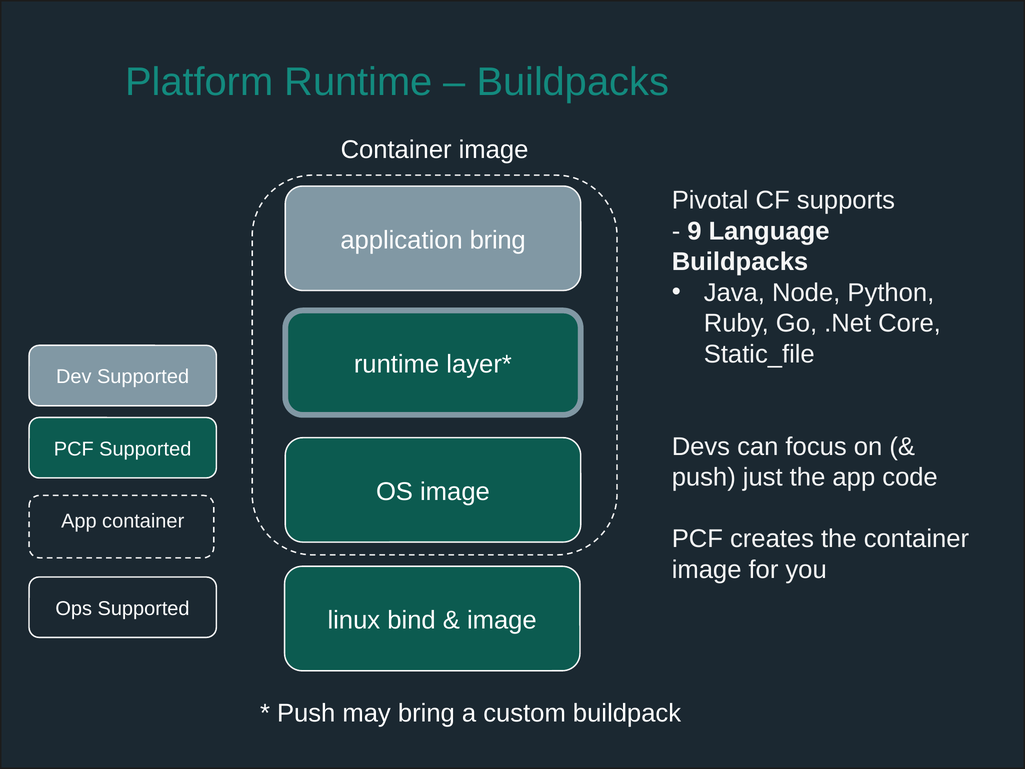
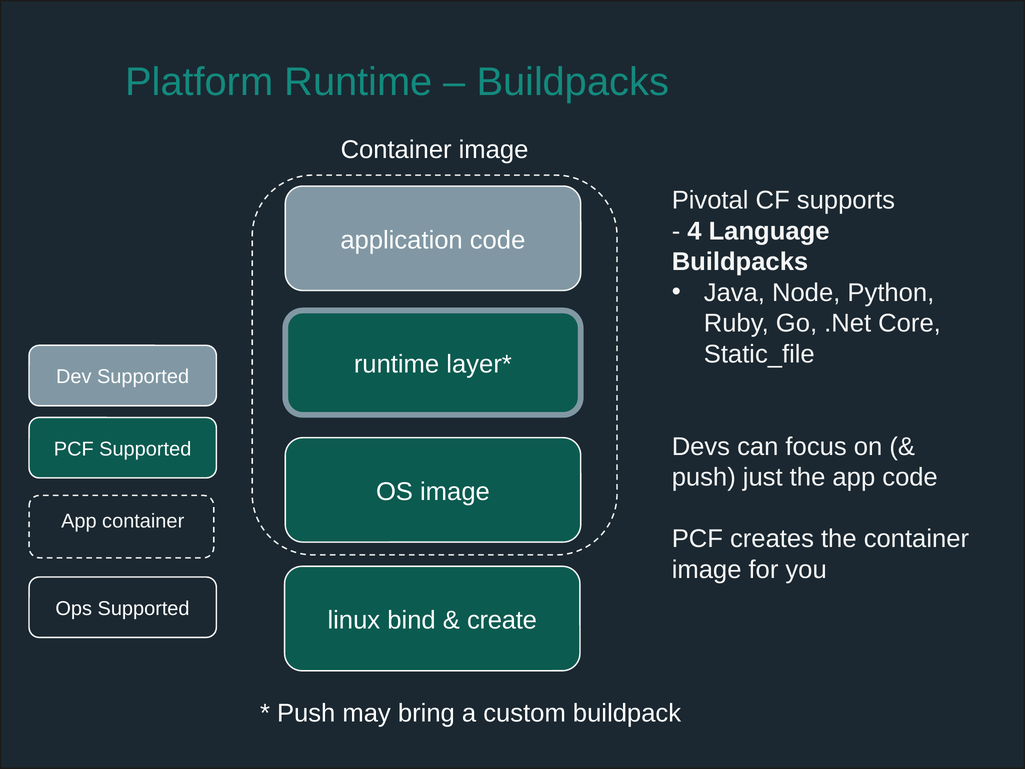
9: 9 -> 4
application bring: bring -> code
image at (502, 620): image -> create
